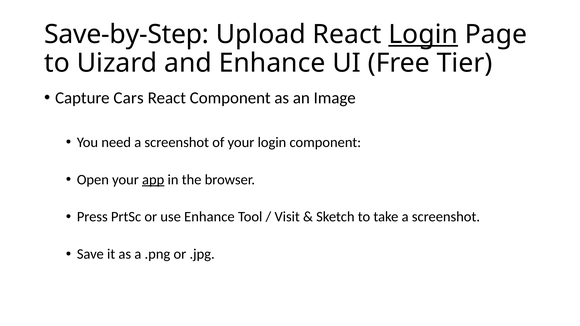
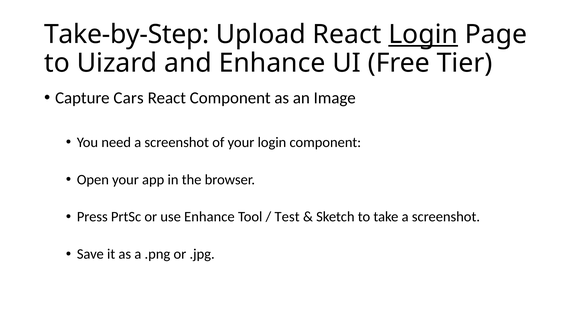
Save-by-Step: Save-by-Step -> Take-by-Step
app underline: present -> none
Visit: Visit -> Test
